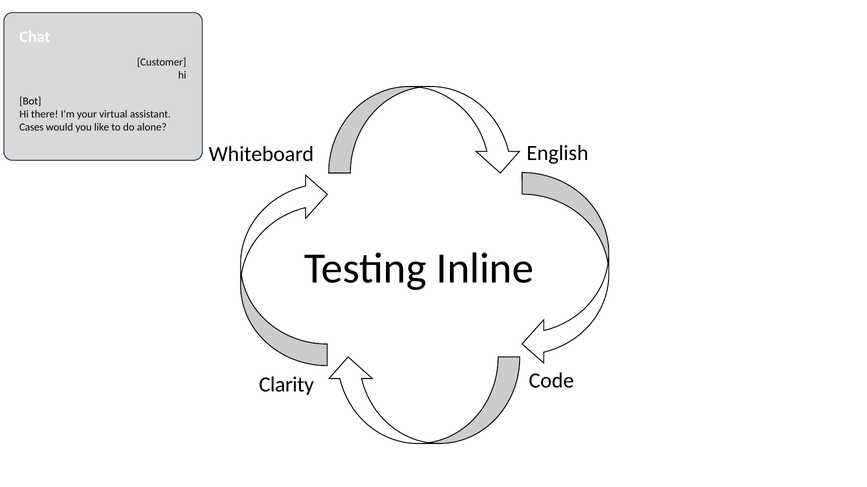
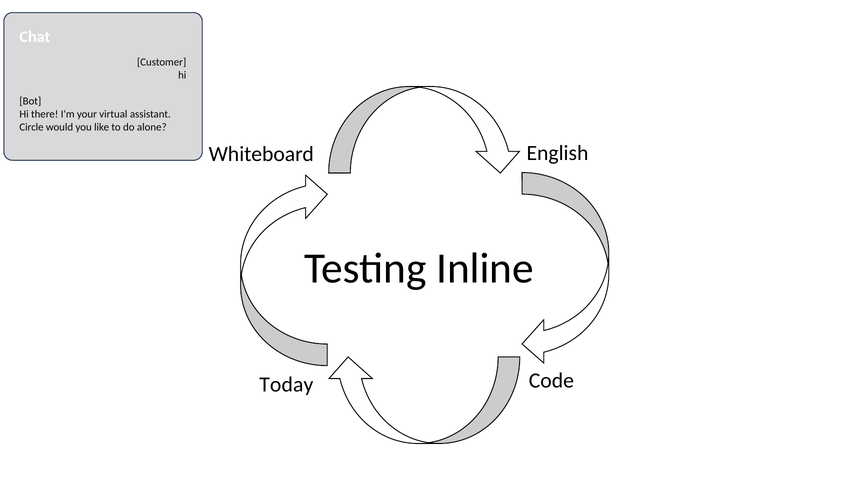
Cases: Cases -> Circle
Clarity: Clarity -> Today
